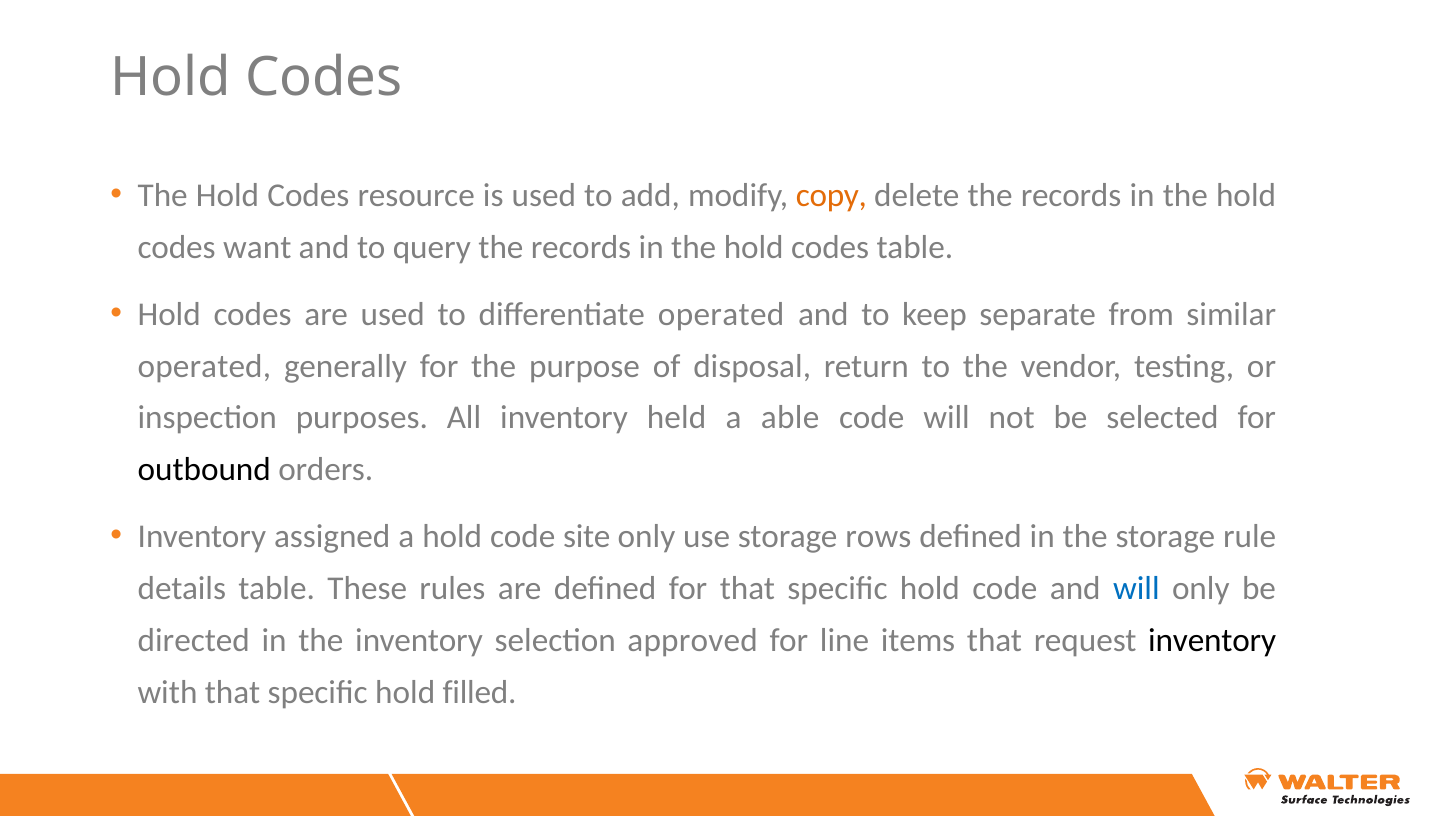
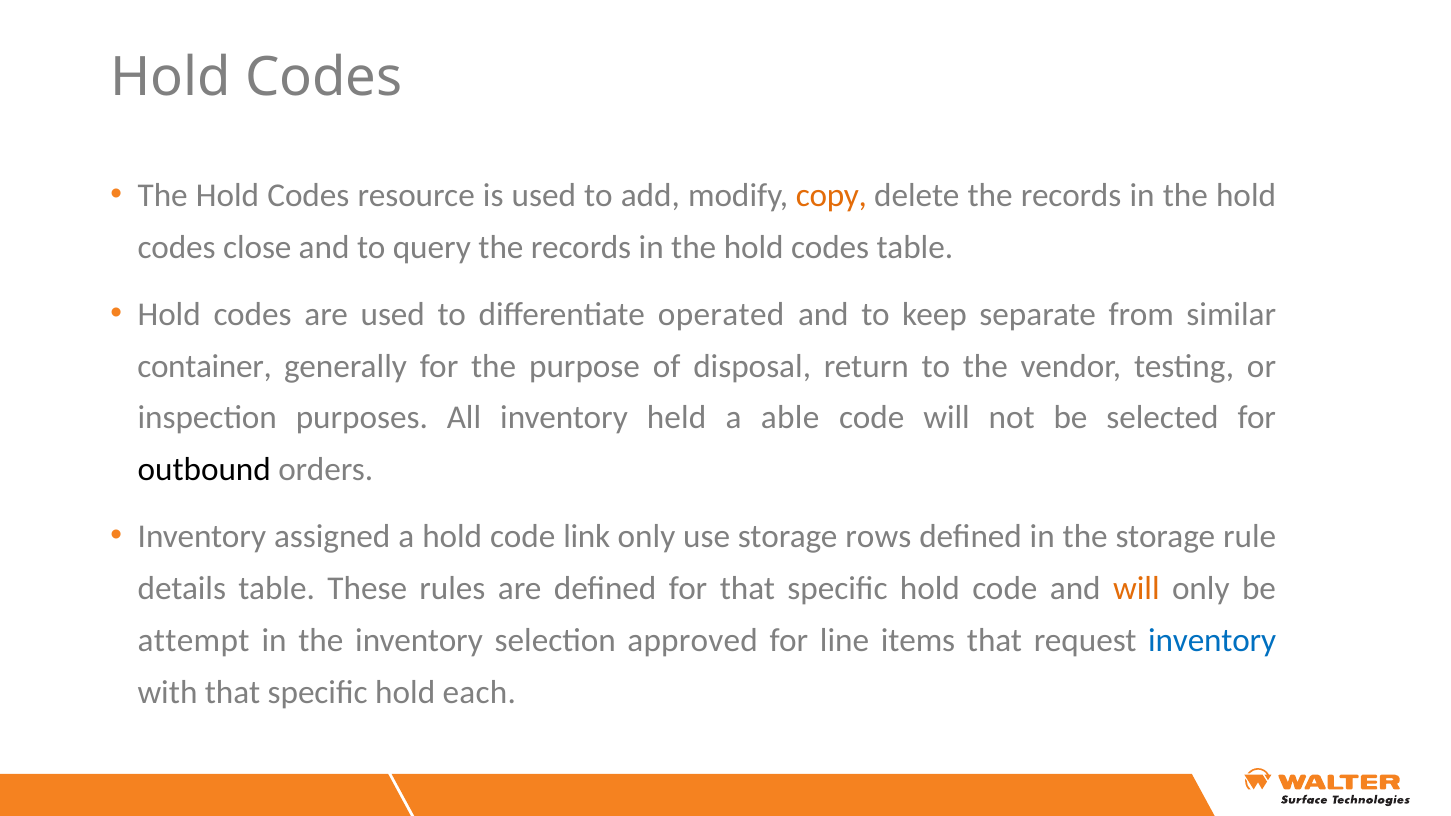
want: want -> close
operated at (204, 366): operated -> container
site: site -> link
will at (1136, 589) colour: blue -> orange
directed: directed -> attempt
inventory at (1212, 640) colour: black -> blue
filled: filled -> each
